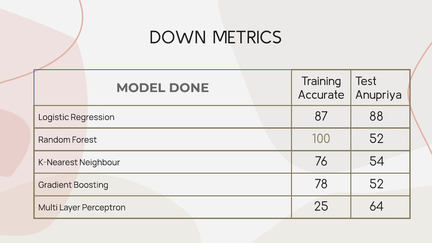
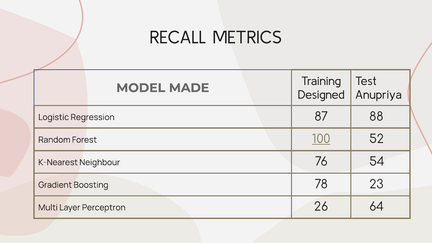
DOWN: DOWN -> RECALL
DONE: DONE -> MADE
Accurate: Accurate -> Designed
100 underline: none -> present
78 52: 52 -> 23
25: 25 -> 26
